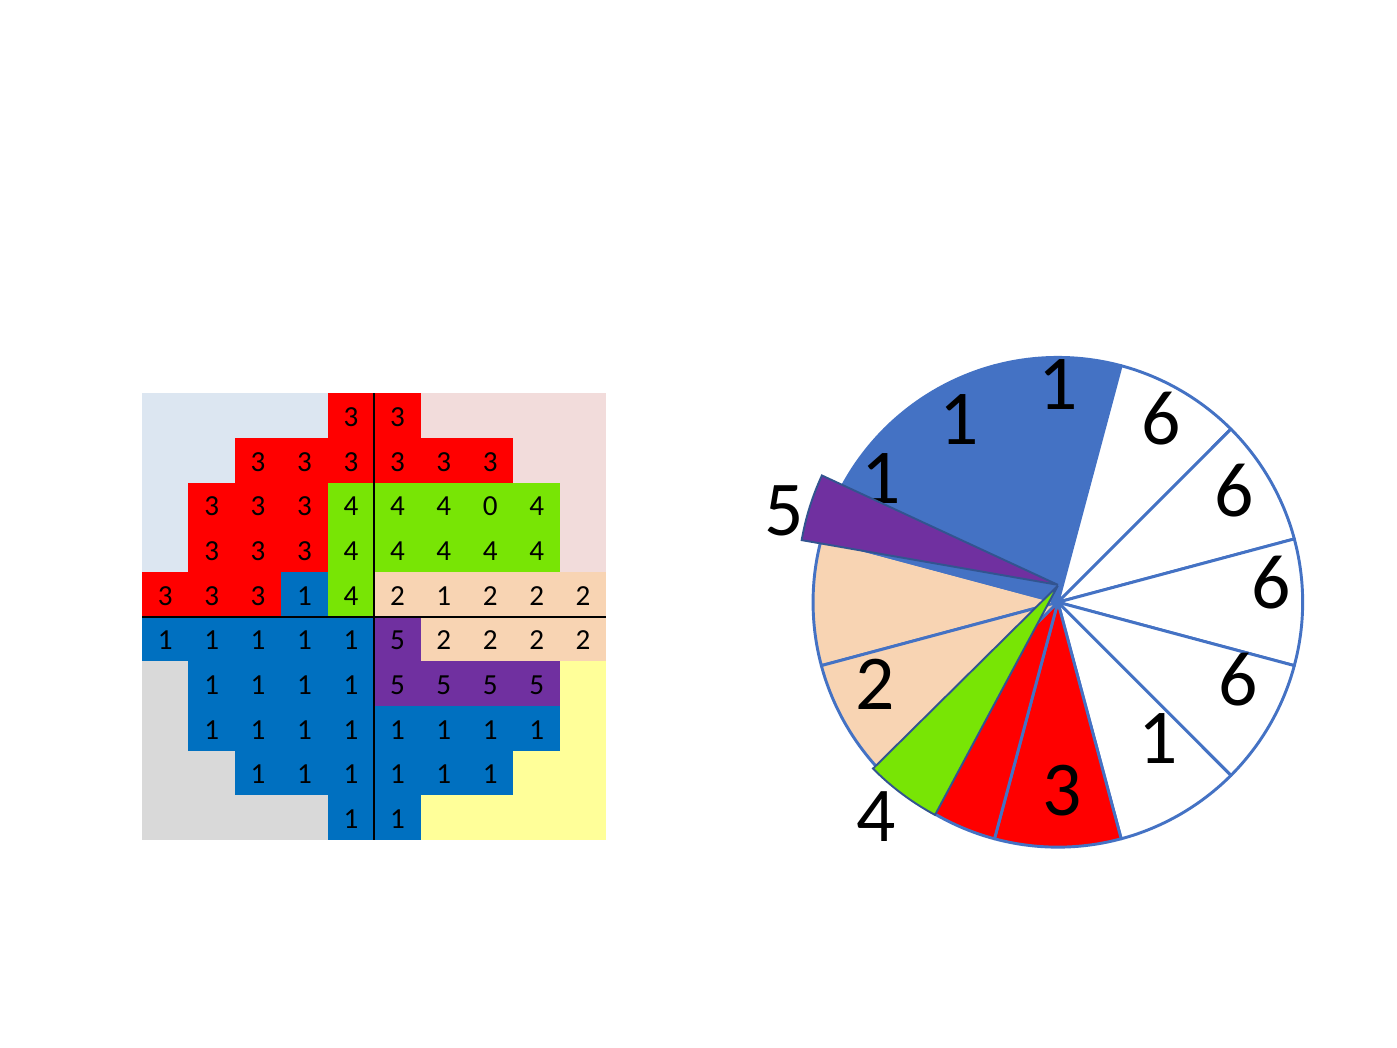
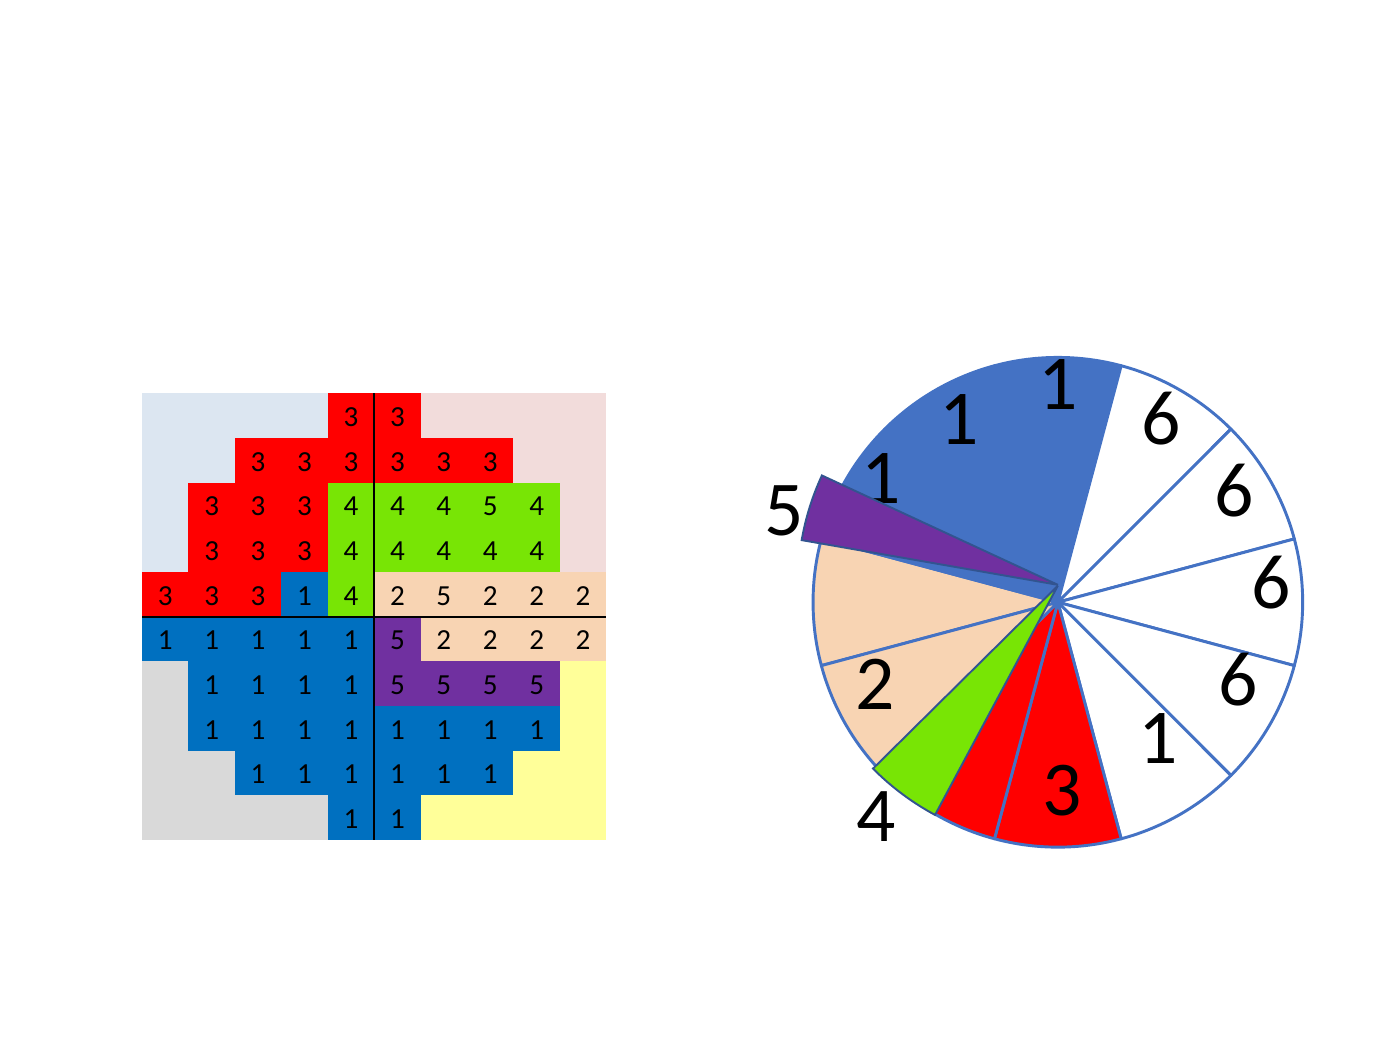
4 0: 0 -> 5
4 2 1: 1 -> 5
